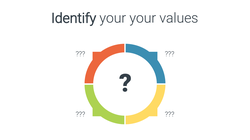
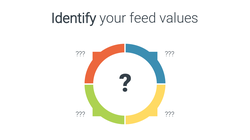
your your: your -> feed
